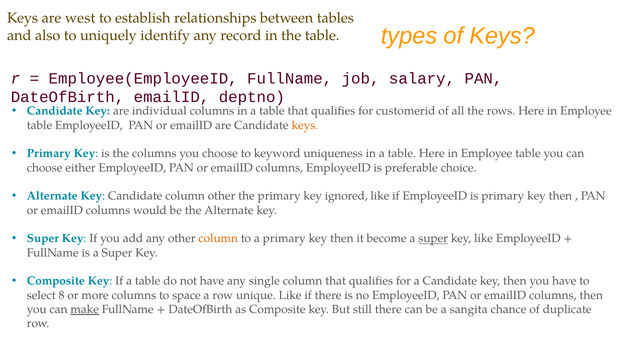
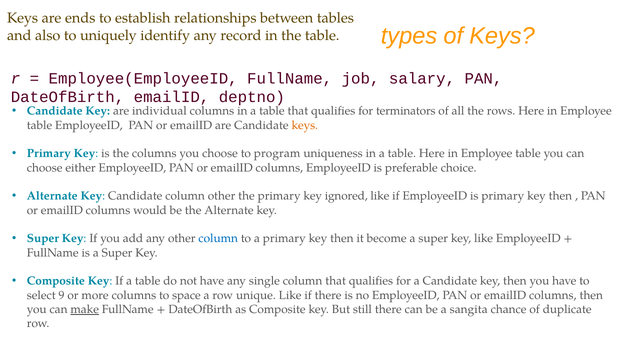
west: west -> ends
customerid: customerid -> terminators
keyword: keyword -> program
column at (218, 239) colour: orange -> blue
super at (433, 239) underline: present -> none
8: 8 -> 9
